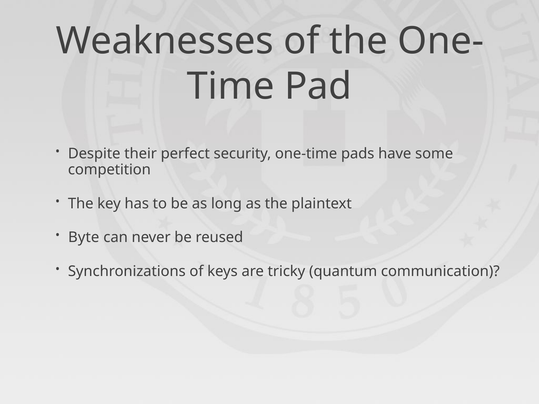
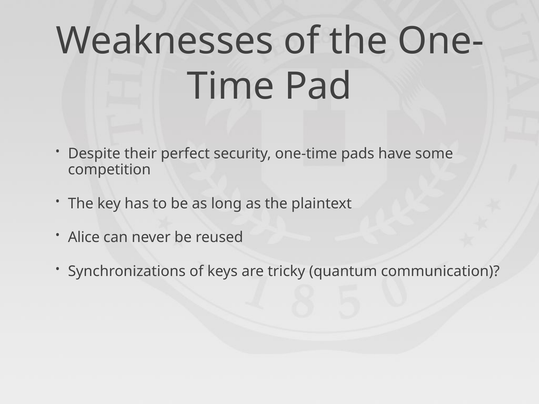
Byte: Byte -> Alice
